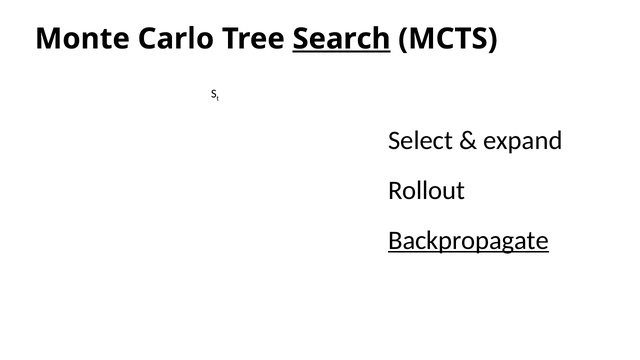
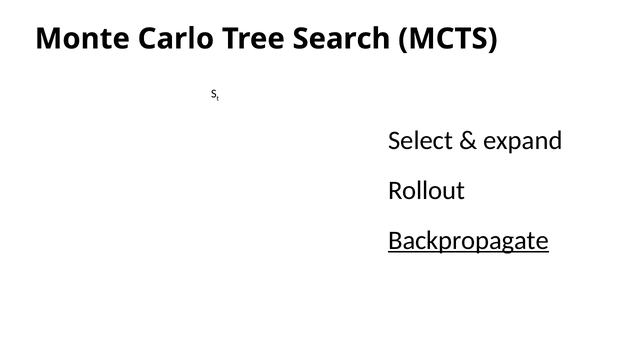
Search underline: present -> none
